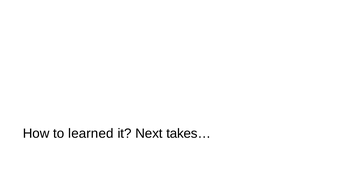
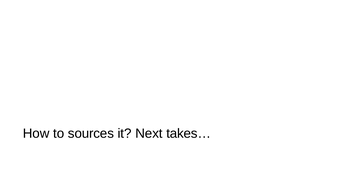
learned: learned -> sources
